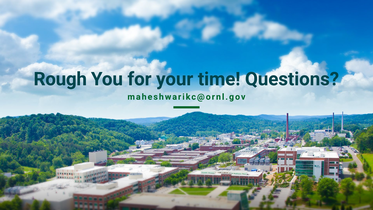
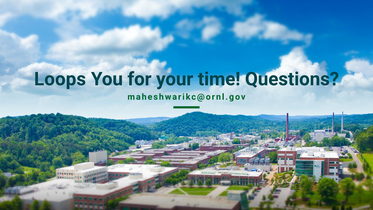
Rough: Rough -> Loops
